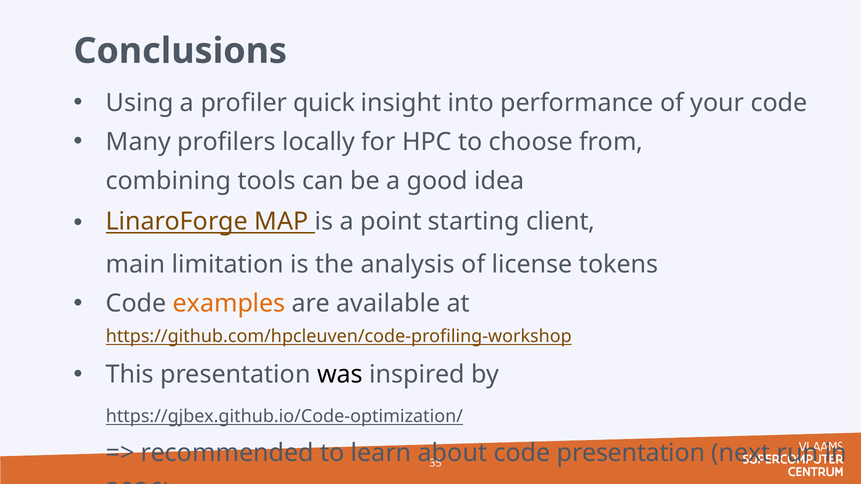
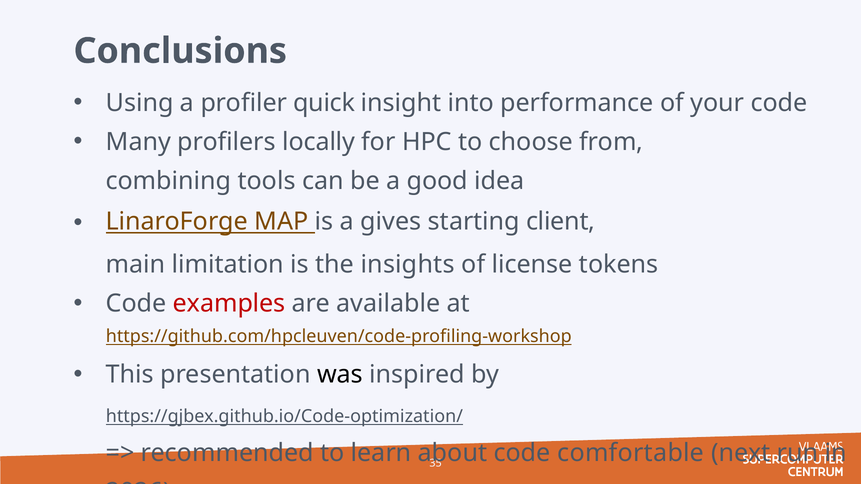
point: point -> gives
analysis: analysis -> insights
examples colour: orange -> red
code presentation: presentation -> comfortable
